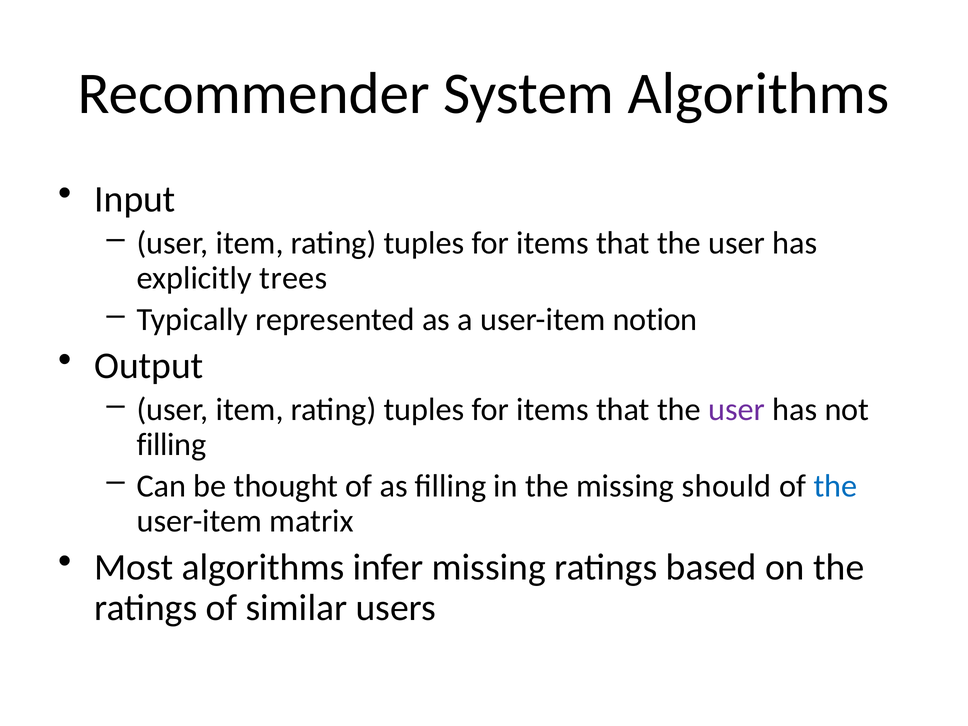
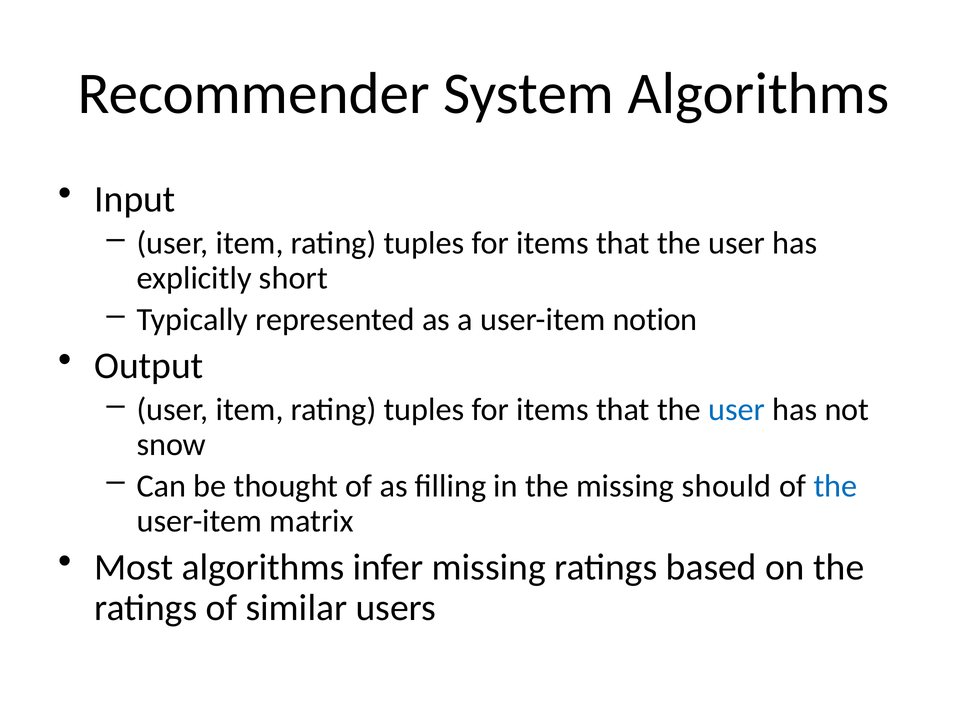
trees: trees -> short
user at (736, 410) colour: purple -> blue
filling at (171, 445): filling -> snow
